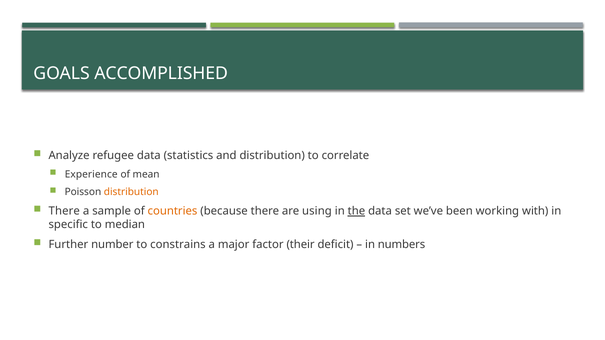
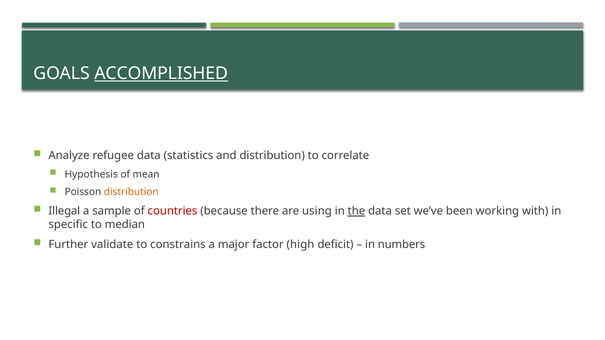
ACCOMPLISHED underline: none -> present
Experience: Experience -> Hypothesis
There at (64, 211): There -> Illegal
countries colour: orange -> red
number: number -> validate
their: their -> high
